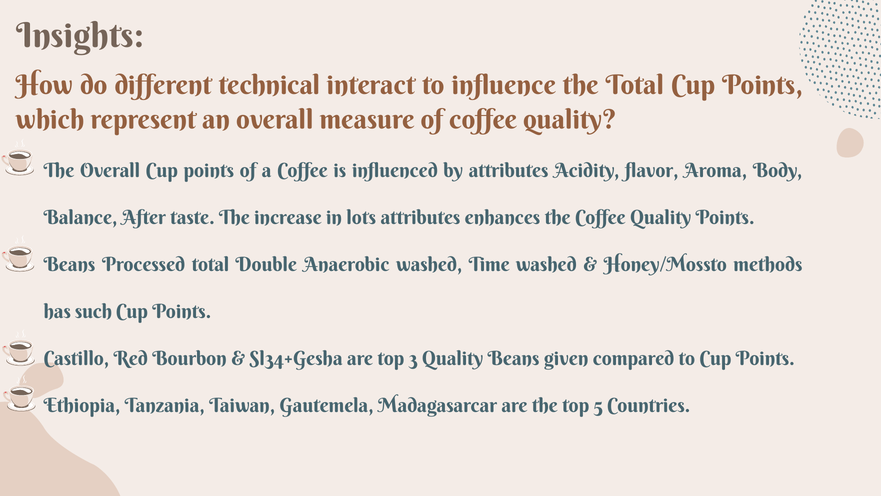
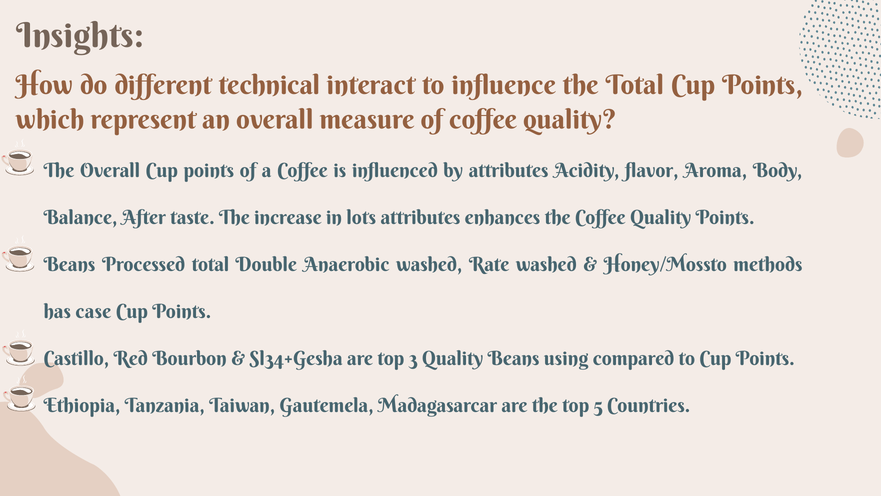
Time: Time -> Rate
such: such -> case
given: given -> using
